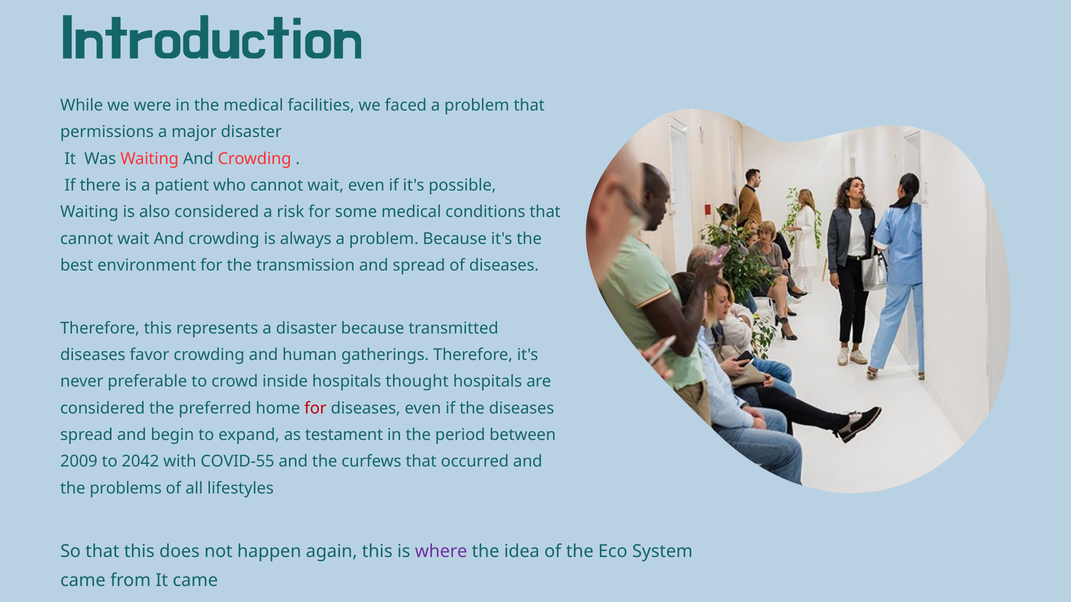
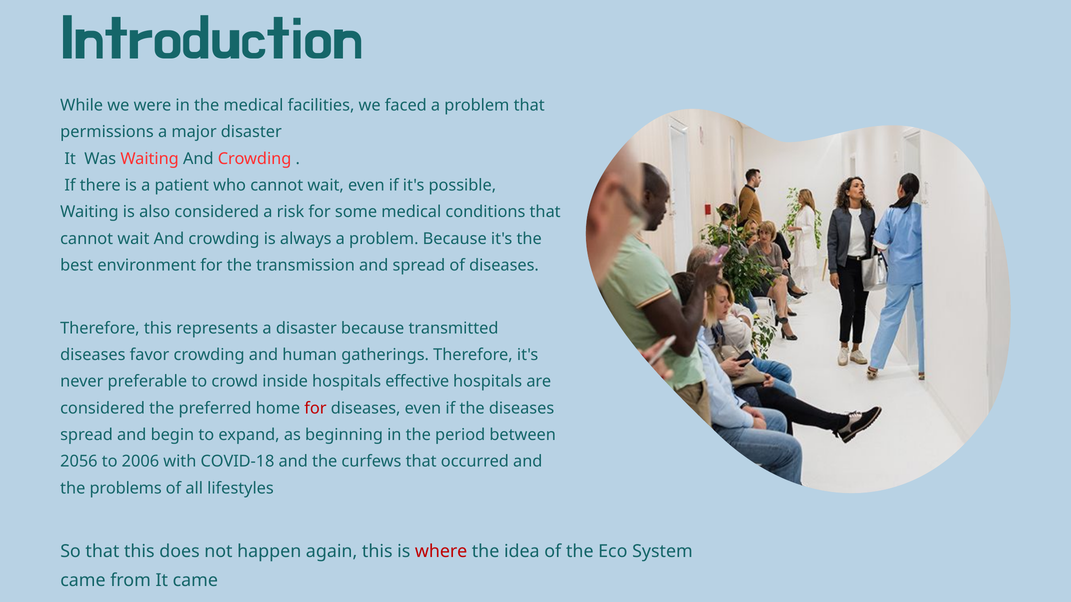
thought: thought -> effective
testament: testament -> beginning
2009: 2009 -> 2056
2042: 2042 -> 2006
COVID-55: COVID-55 -> COVID-18
where colour: purple -> red
